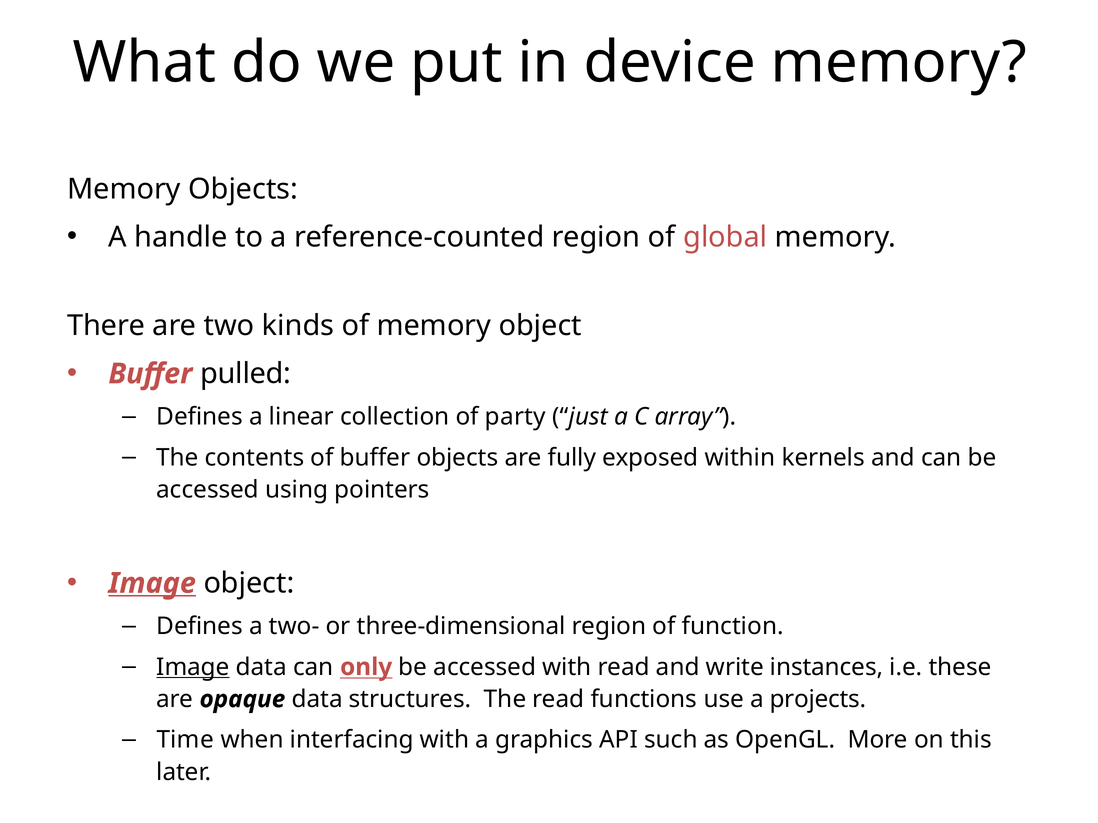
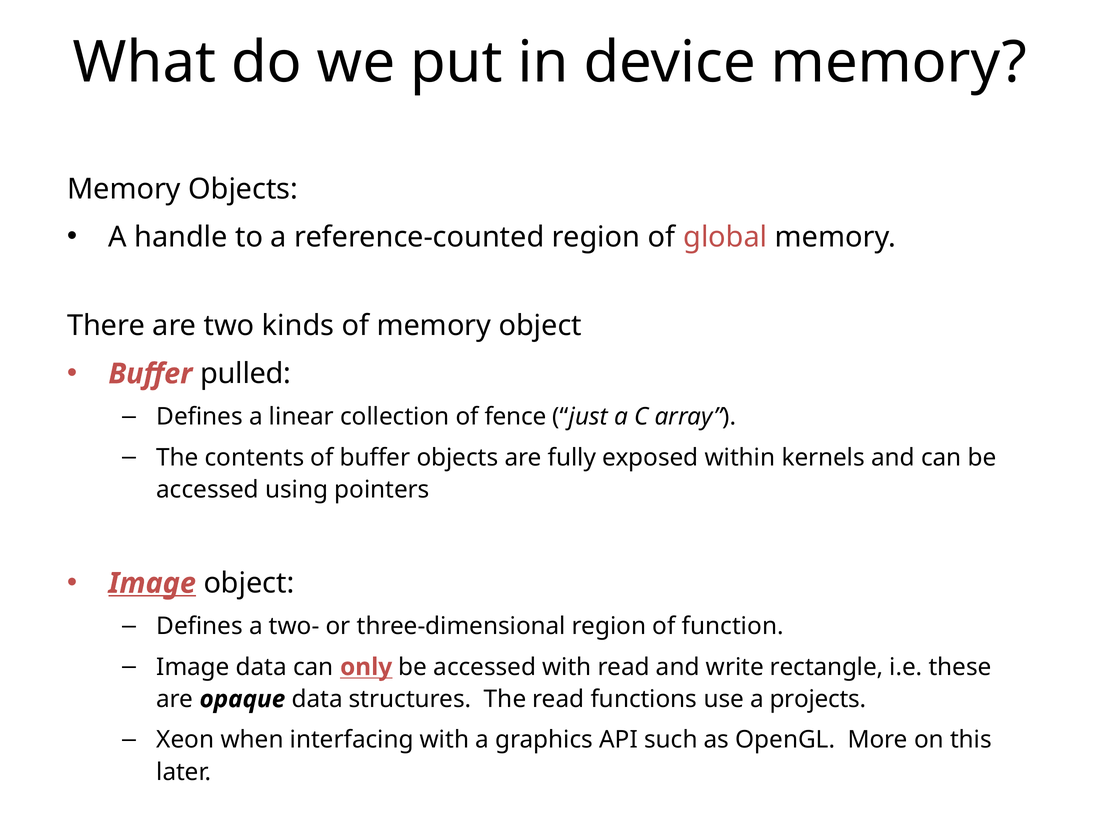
party: party -> fence
Image at (193, 667) underline: present -> none
instances: instances -> rectangle
Time: Time -> Xeon
